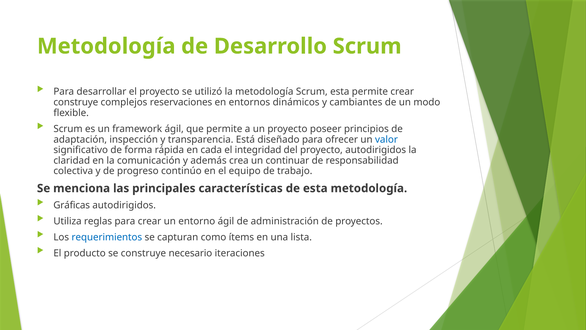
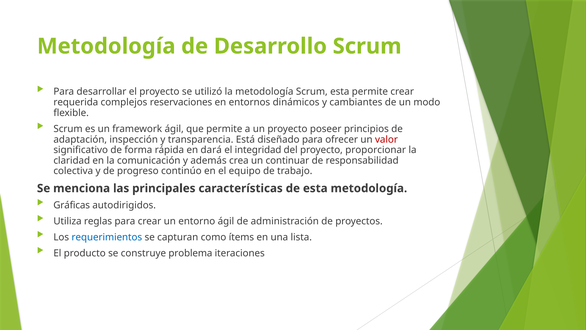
construye at (76, 102): construye -> requerida
valor colour: blue -> red
cada: cada -> dará
proyecto autodirigidos: autodirigidos -> proporcionar
necesario: necesario -> problema
